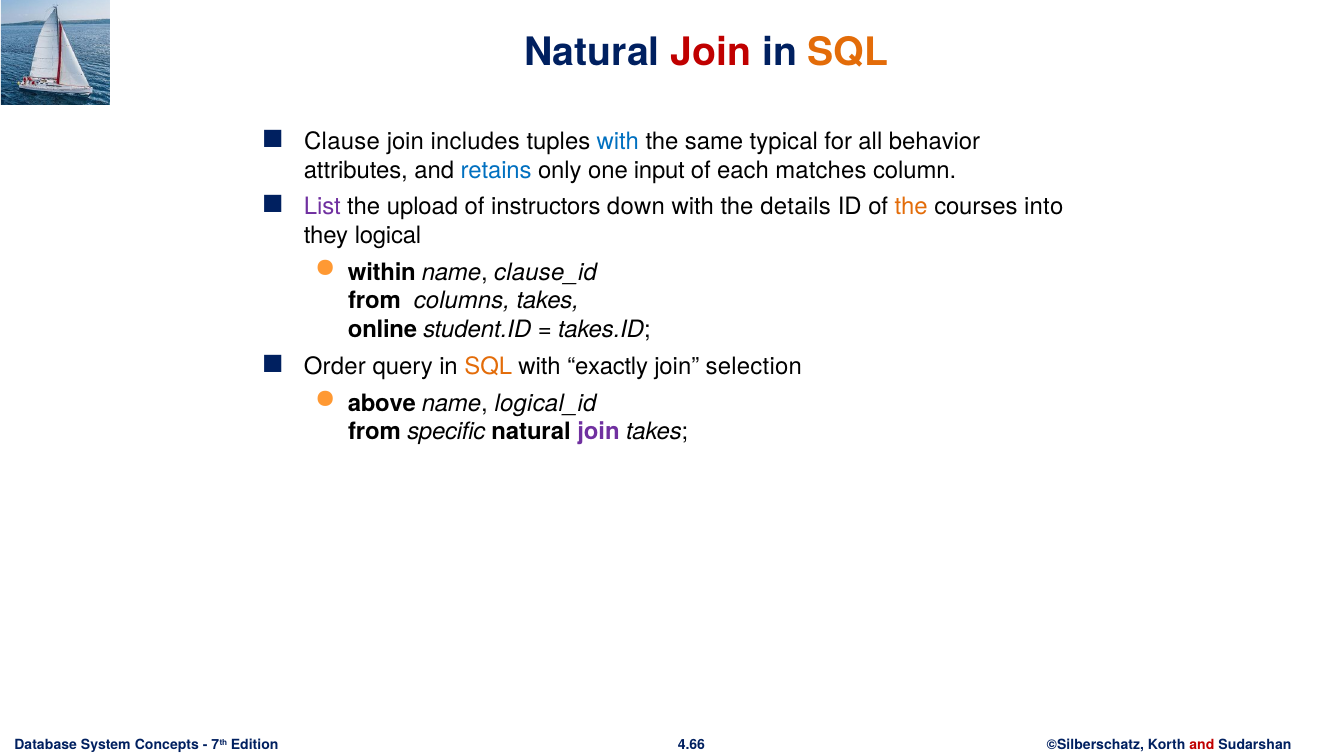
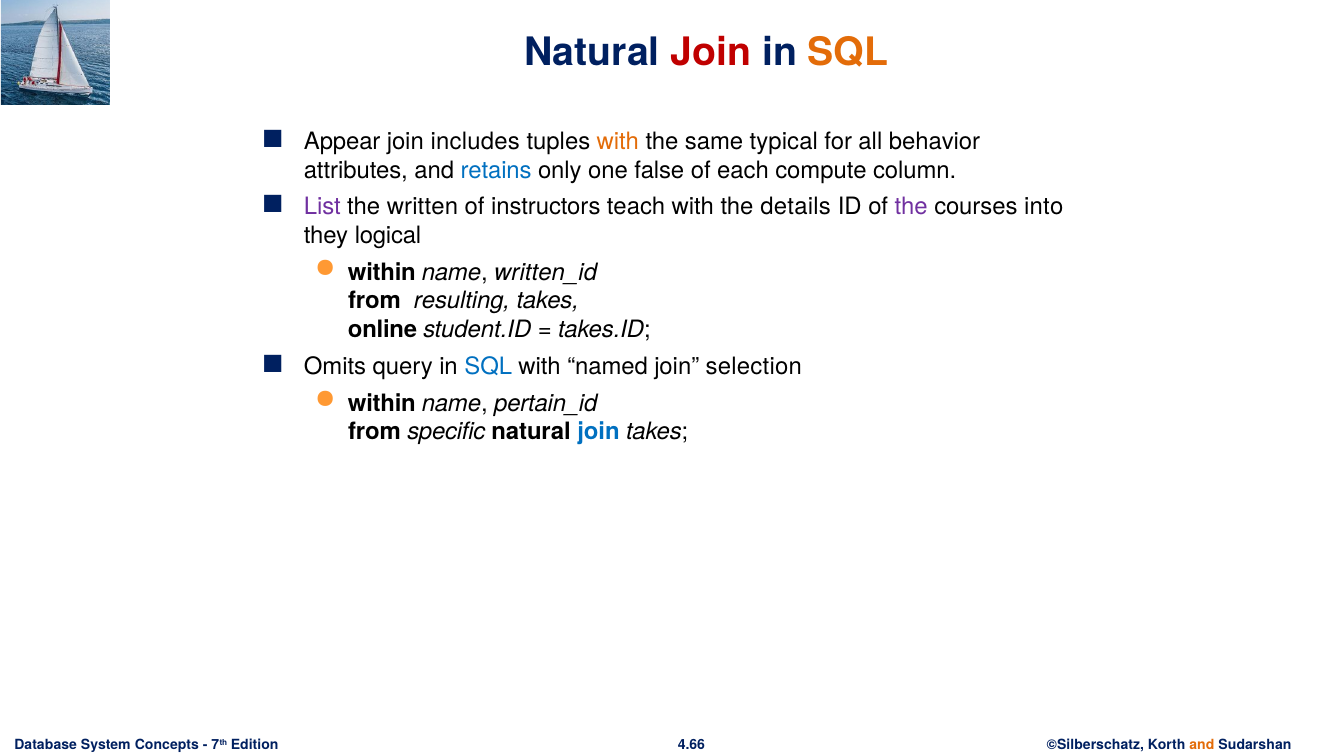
Clause: Clause -> Appear
with at (618, 142) colour: blue -> orange
input: input -> false
matches: matches -> compute
upload: upload -> written
down: down -> teach
the at (911, 207) colour: orange -> purple
clause_id: clause_id -> written_id
columns: columns -> resulting
Order: Order -> Omits
SQL at (488, 367) colour: orange -> blue
exactly: exactly -> named
above at (382, 403): above -> within
logical_id: logical_id -> pertain_id
join at (598, 432) colour: purple -> blue
and at (1202, 745) colour: red -> orange
